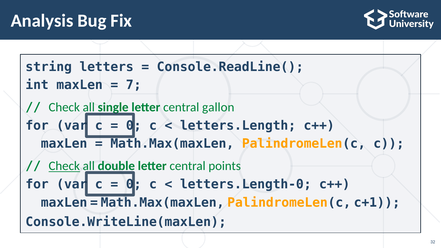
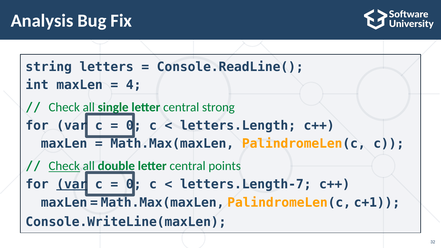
7: 7 -> 4
gallon: gallon -> strong
var at (72, 184) underline: none -> present
letters.Length-0: letters.Length-0 -> letters.Length-7
